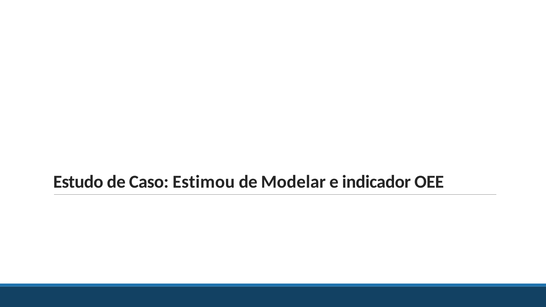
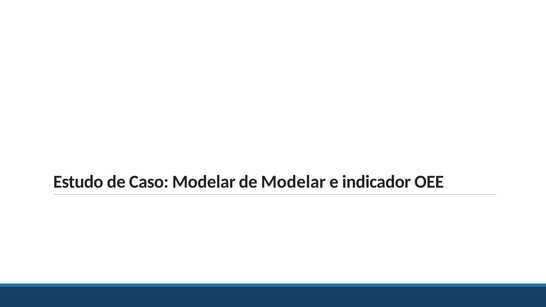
Caso Estimou: Estimou -> Modelar
